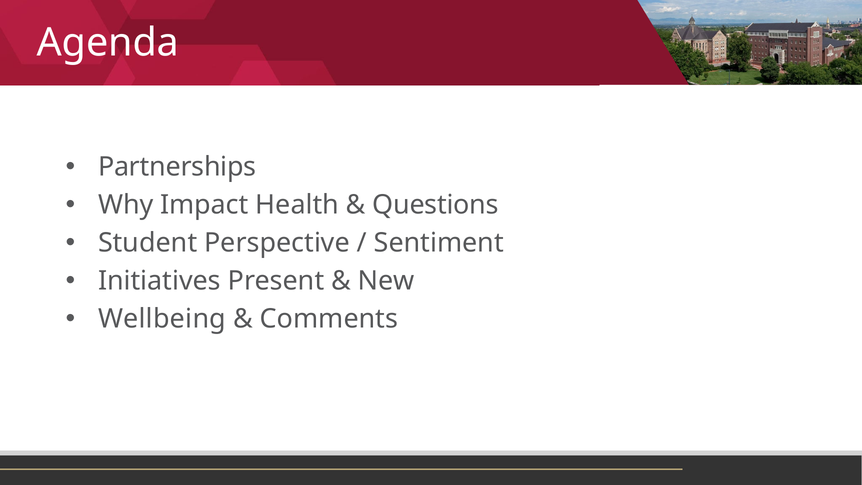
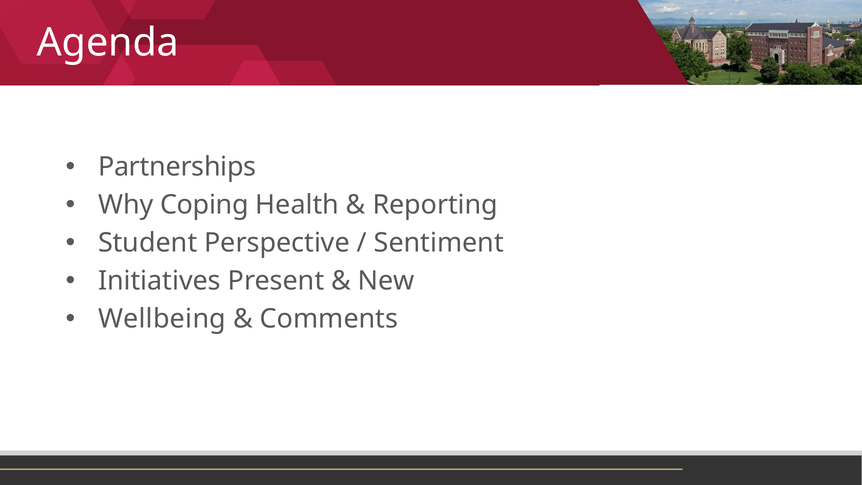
Impact: Impact -> Coping
Questions: Questions -> Reporting
